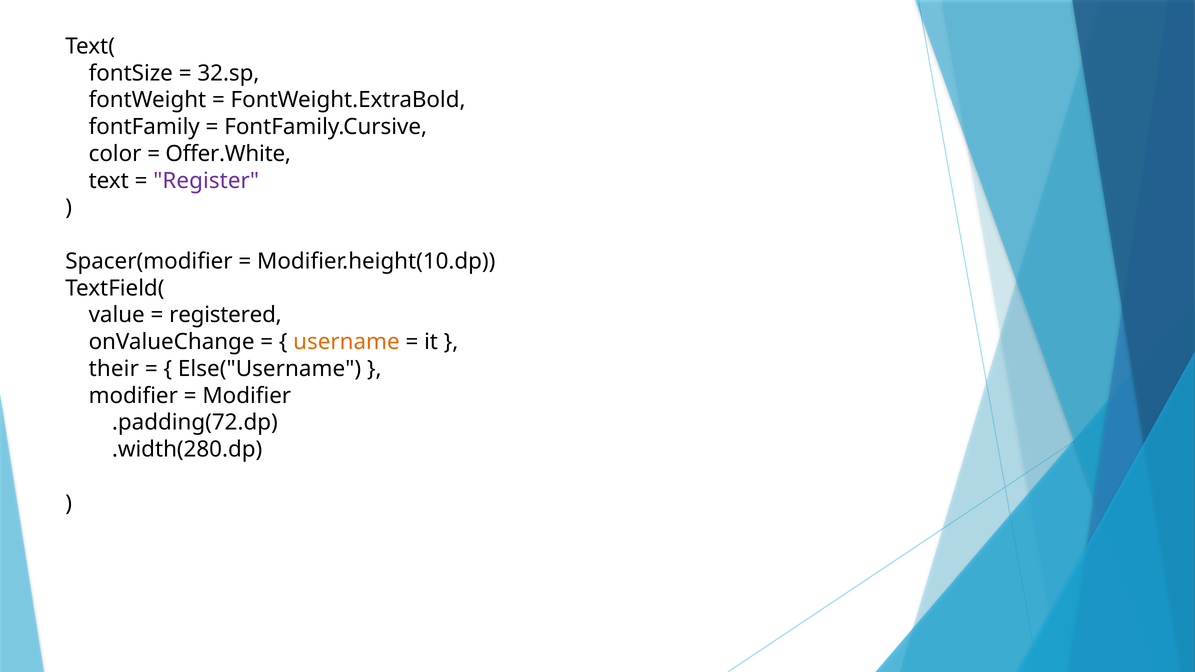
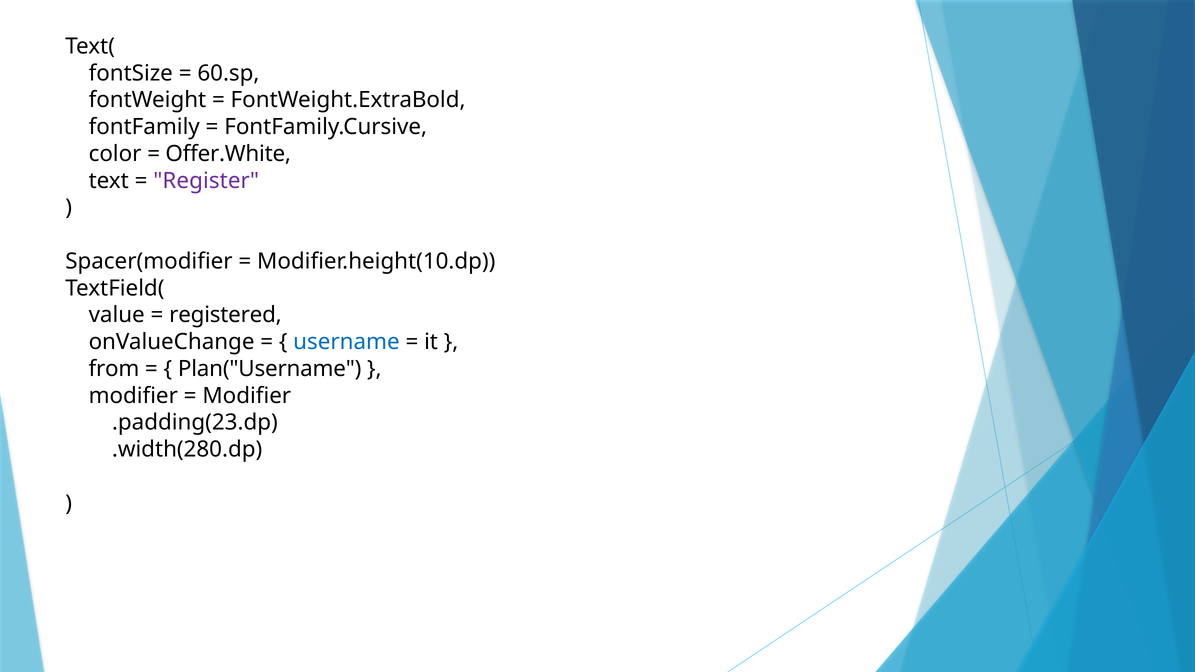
32.sp: 32.sp -> 60.sp
username colour: orange -> blue
their: their -> from
Else("Username: Else("Username -> Plan("Username
.padding(72.dp: .padding(72.dp -> .padding(23.dp
